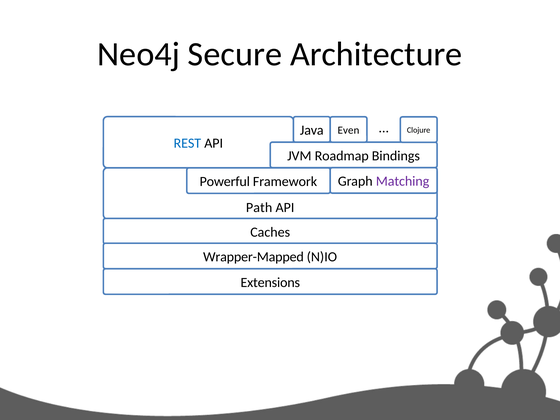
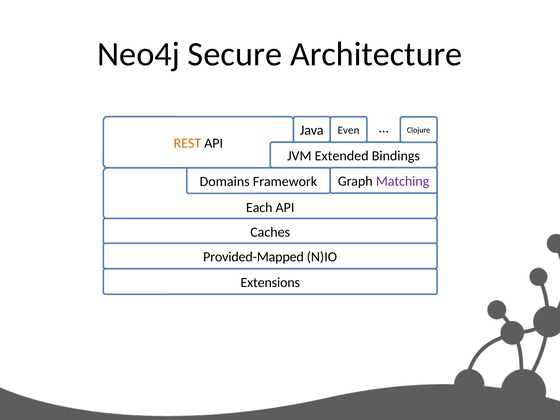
REST colour: blue -> orange
Roadmap: Roadmap -> Extended
Powerful: Powerful -> Domains
Path: Path -> Each
Wrapper-Mapped: Wrapper-Mapped -> Provided-Mapped
